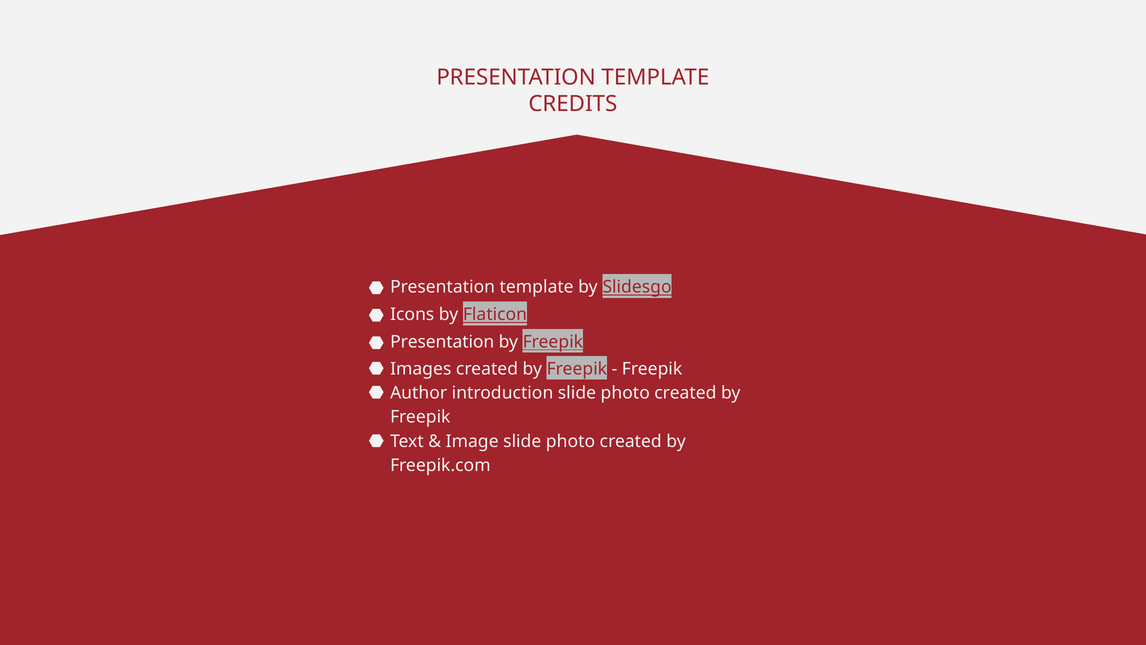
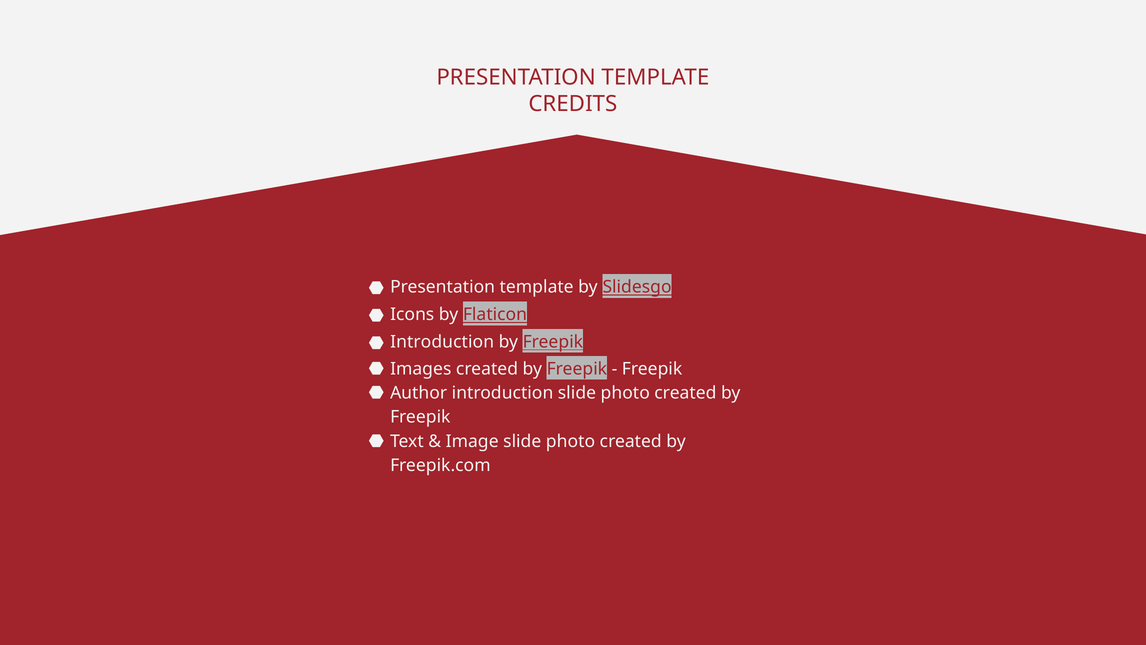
Presentation at (442, 342): Presentation -> Introduction
